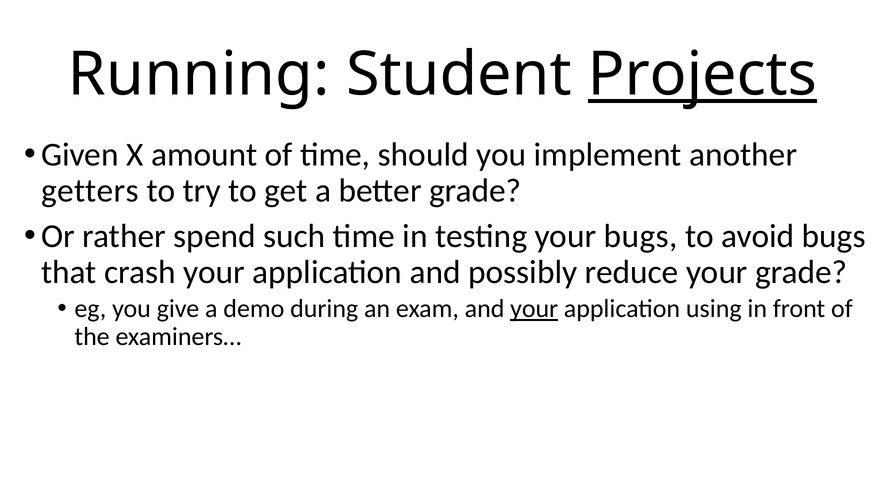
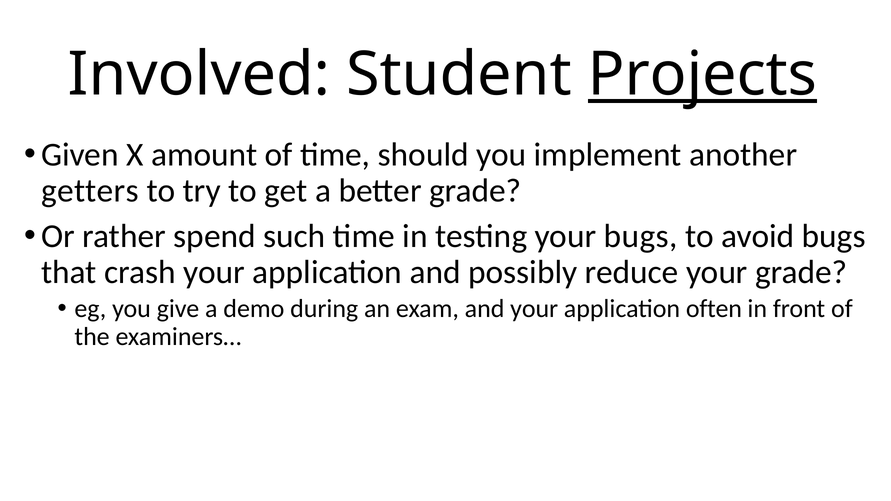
Running: Running -> Involved
your at (534, 309) underline: present -> none
using: using -> often
